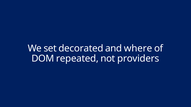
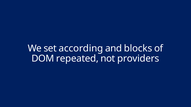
decorated: decorated -> according
where: where -> blocks
